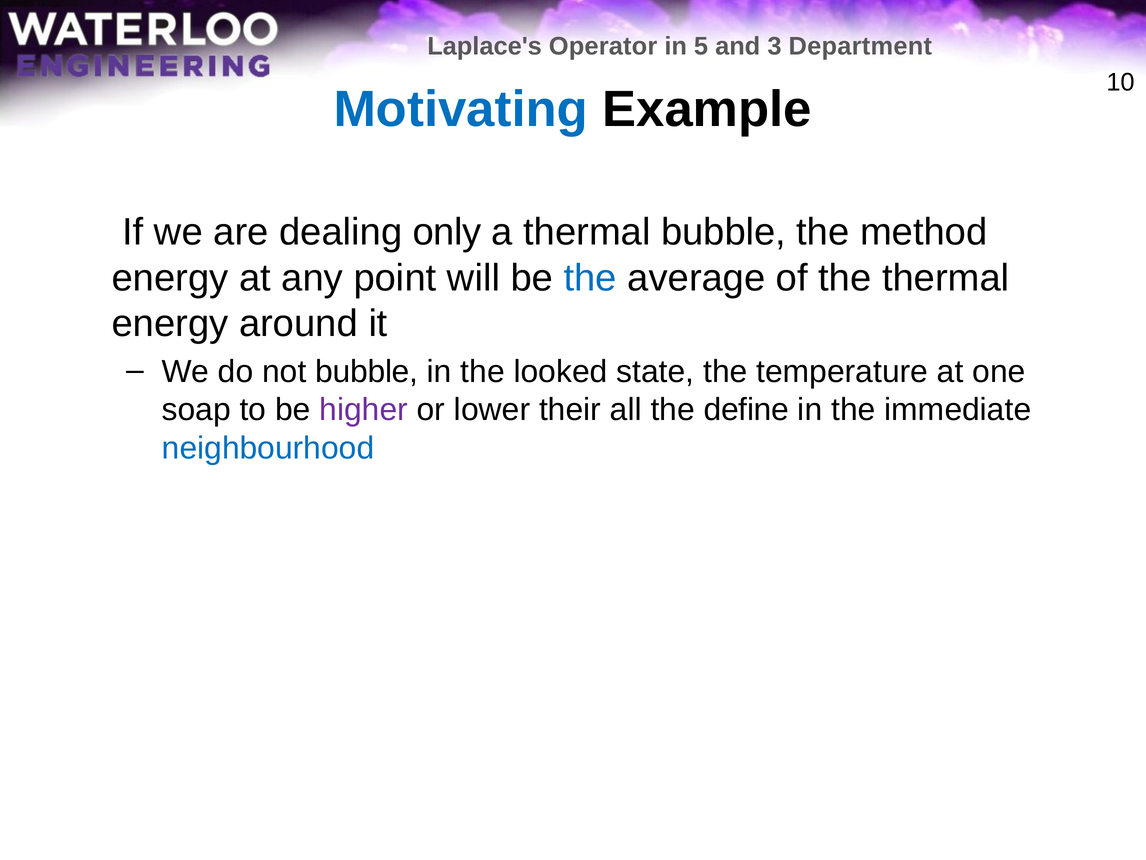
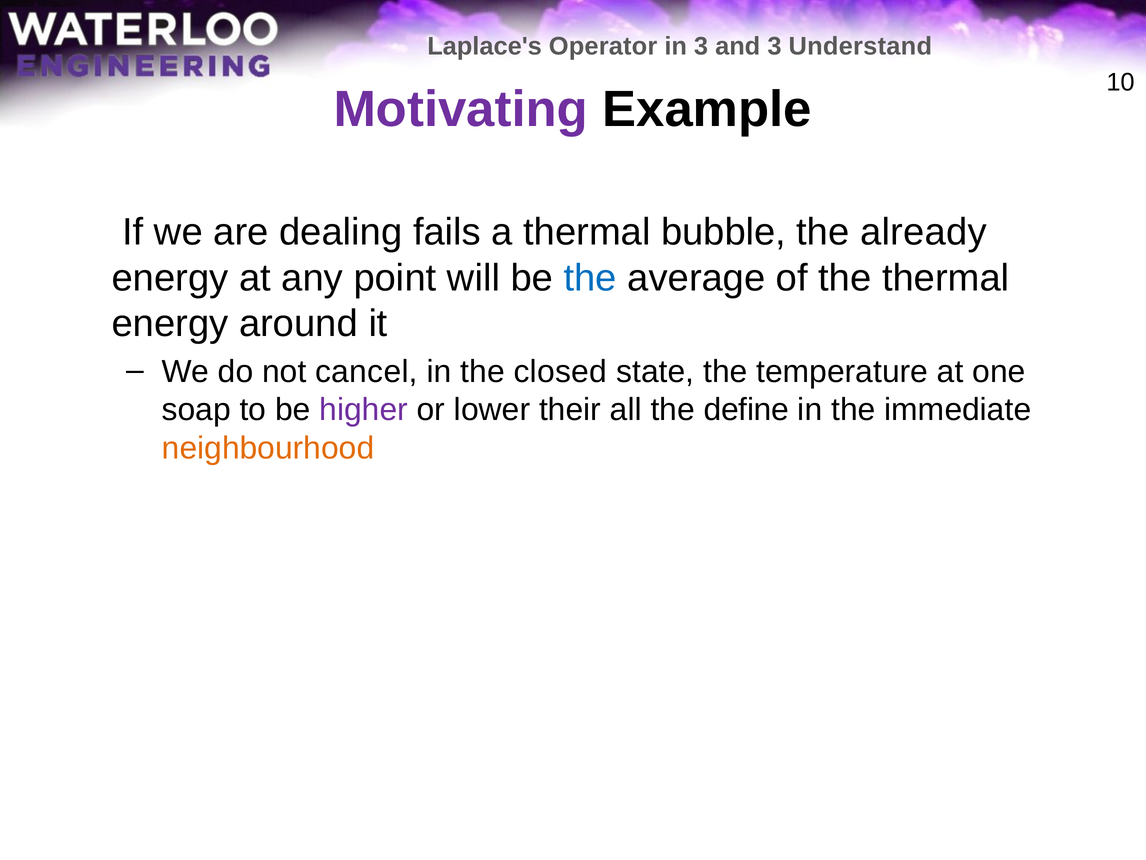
in 5: 5 -> 3
Department: Department -> Understand
Motivating colour: blue -> purple
only: only -> fails
method: method -> already
not bubble: bubble -> cancel
looked: looked -> closed
neighbourhood colour: blue -> orange
